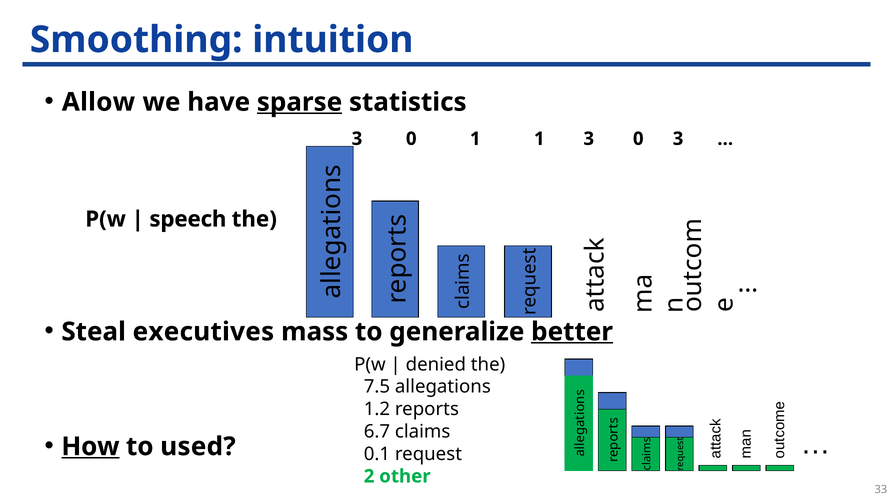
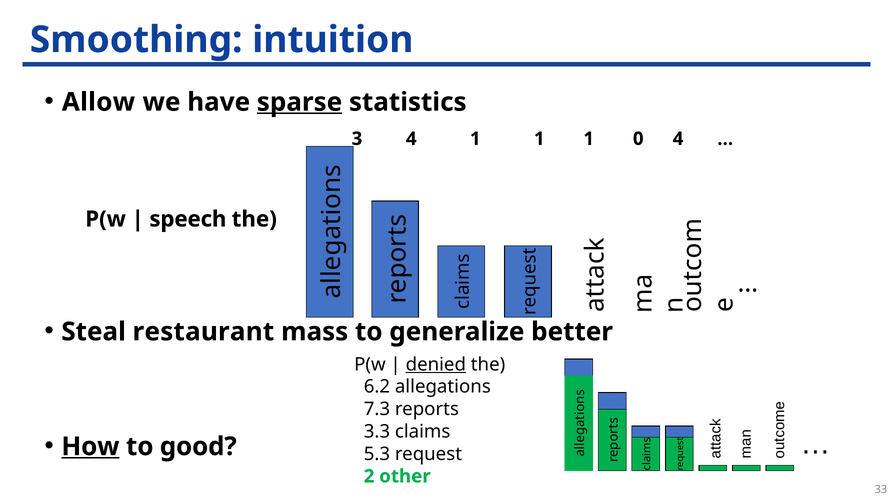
0 at (411, 139): 0 -> 4
1 1 3: 3 -> 1
0 3: 3 -> 4
executives: executives -> restaurant
better underline: present -> none
denied underline: none -> present
7.5: 7.5 -> 6.2
1.2: 1.2 -> 7.3
6.7: 6.7 -> 3.3
used: used -> good
0.1: 0.1 -> 5.3
